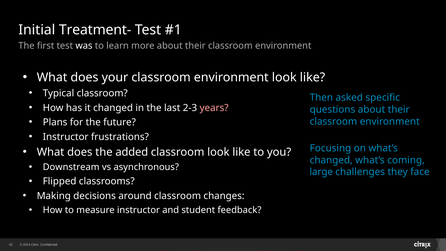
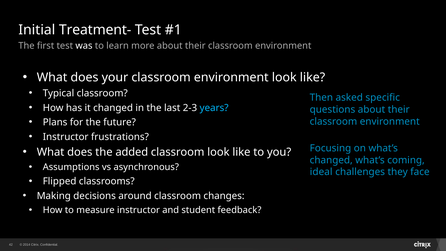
years colour: pink -> light blue
Downstream: Downstream -> Assumptions
large: large -> ideal
